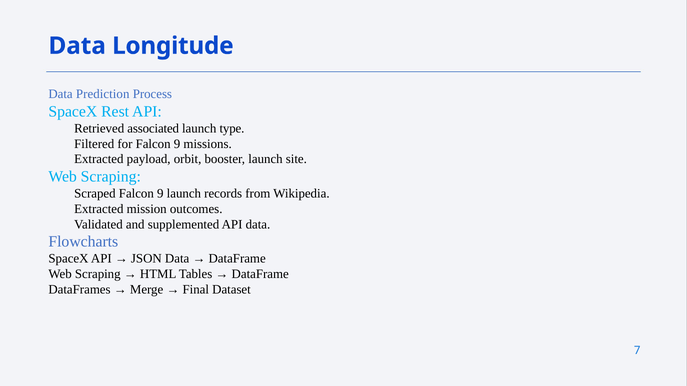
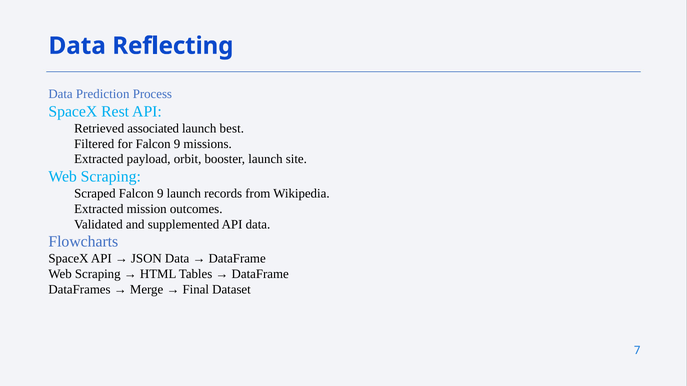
Longitude: Longitude -> Reflecting
type: type -> best
